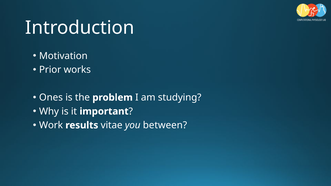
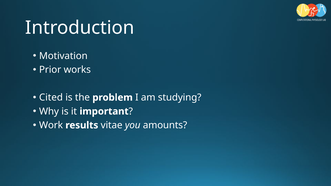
Ones: Ones -> Cited
between: between -> amounts
